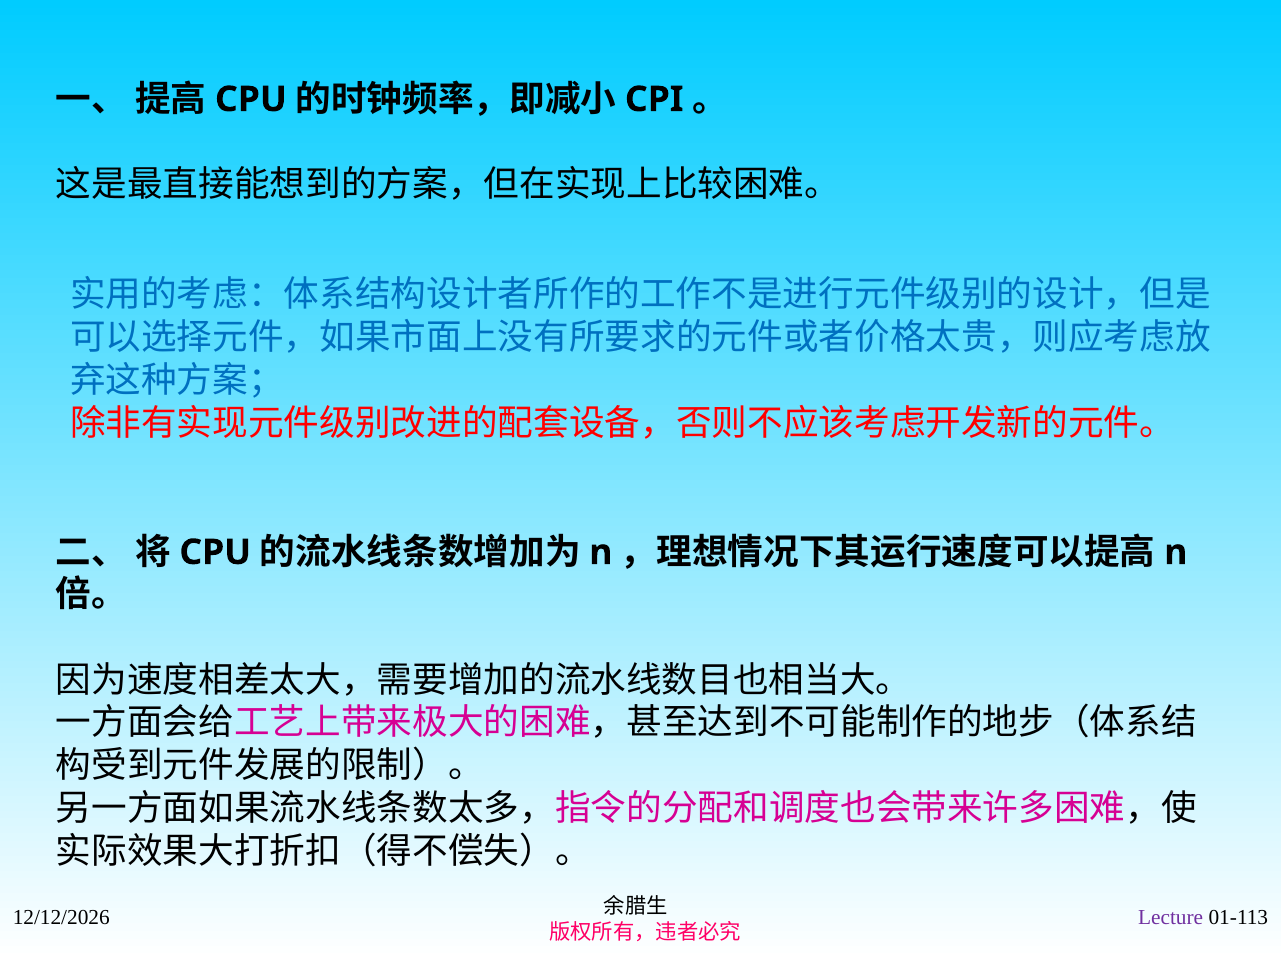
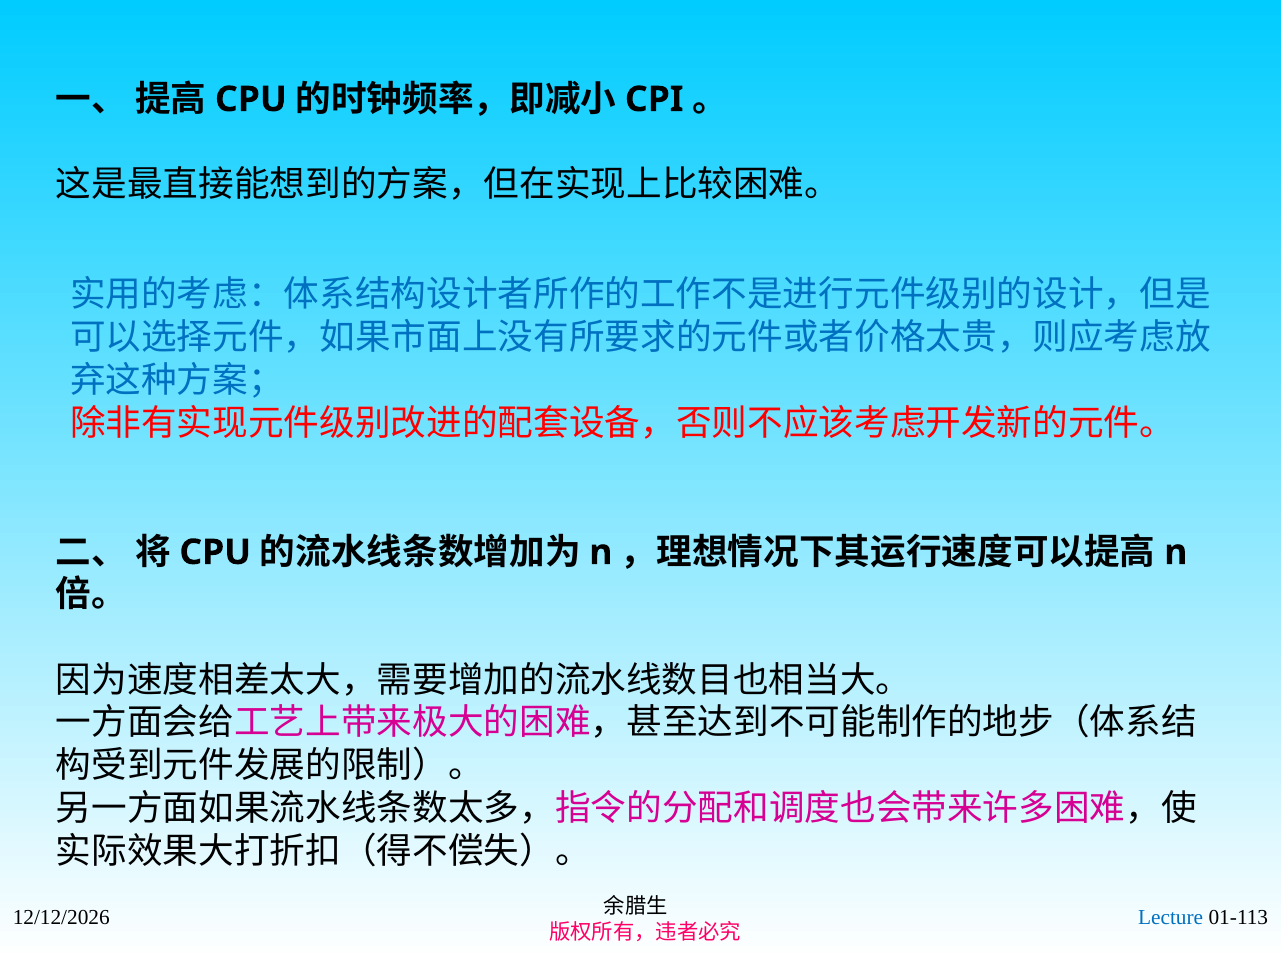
Lecture colour: purple -> blue
